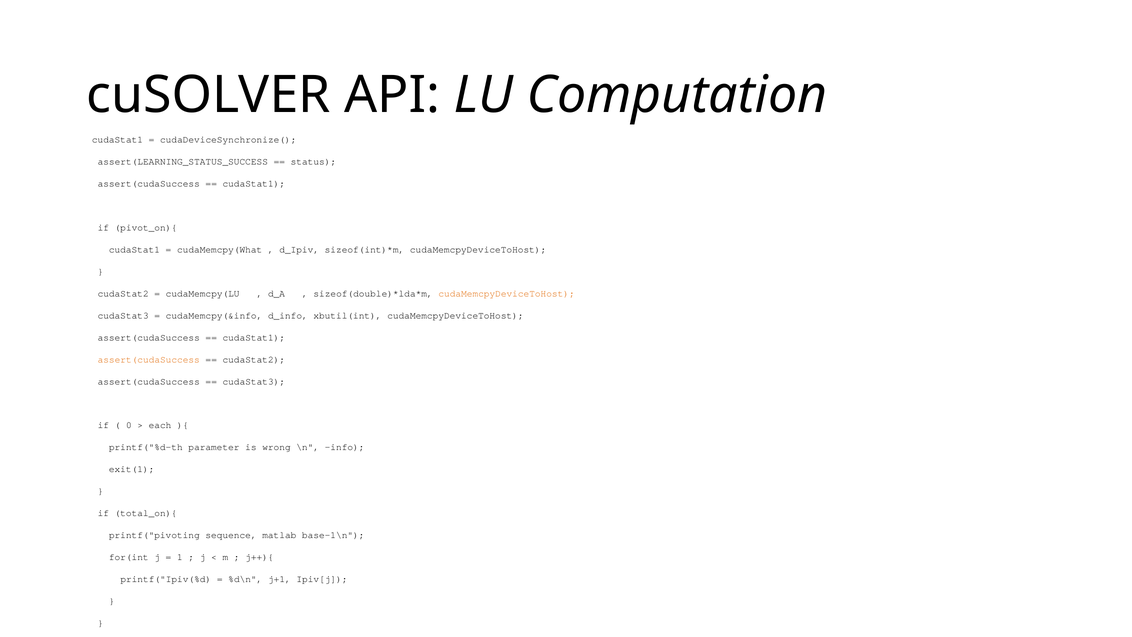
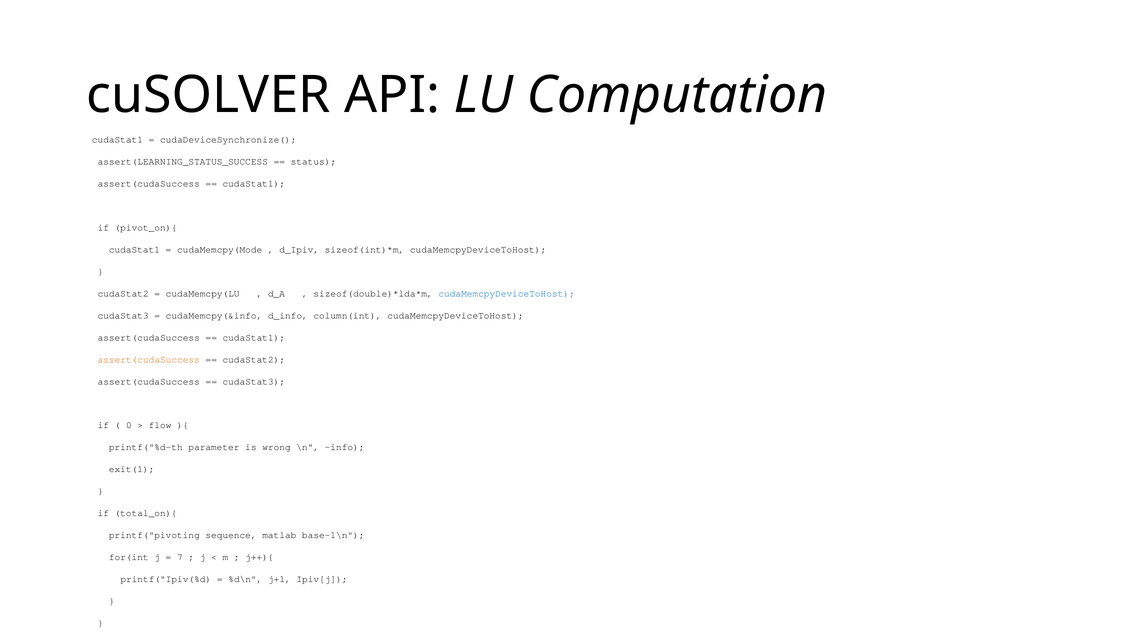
cudaMemcpy(What: cudaMemcpy(What -> cudaMemcpy(Mode
cudaMemcpyDeviceToHost at (507, 293) colour: orange -> blue
xbutil(int: xbutil(int -> column(int
each: each -> flow
1: 1 -> 7
